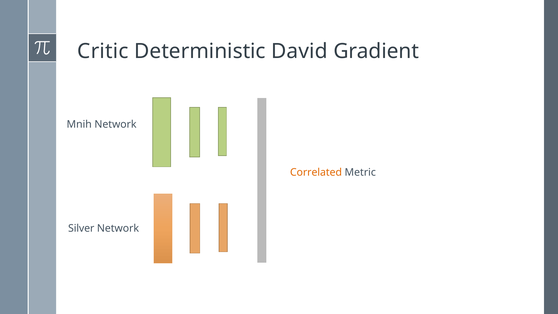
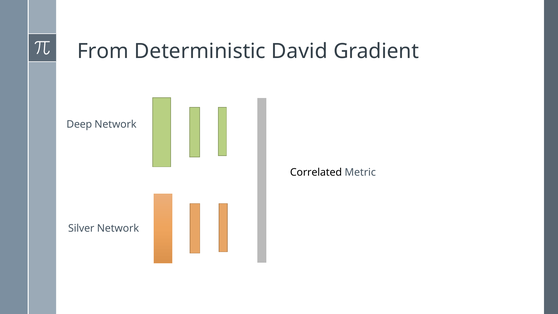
Critic: Critic -> From
Mnih: Mnih -> Deep
Correlated colour: orange -> black
